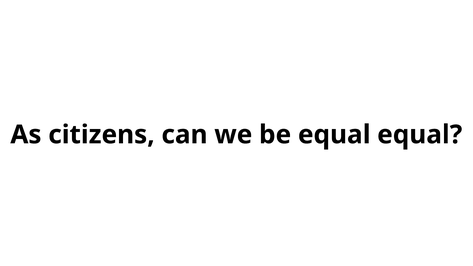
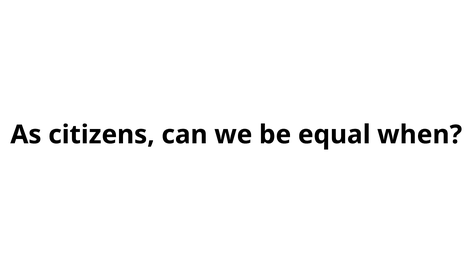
equal equal: equal -> when
